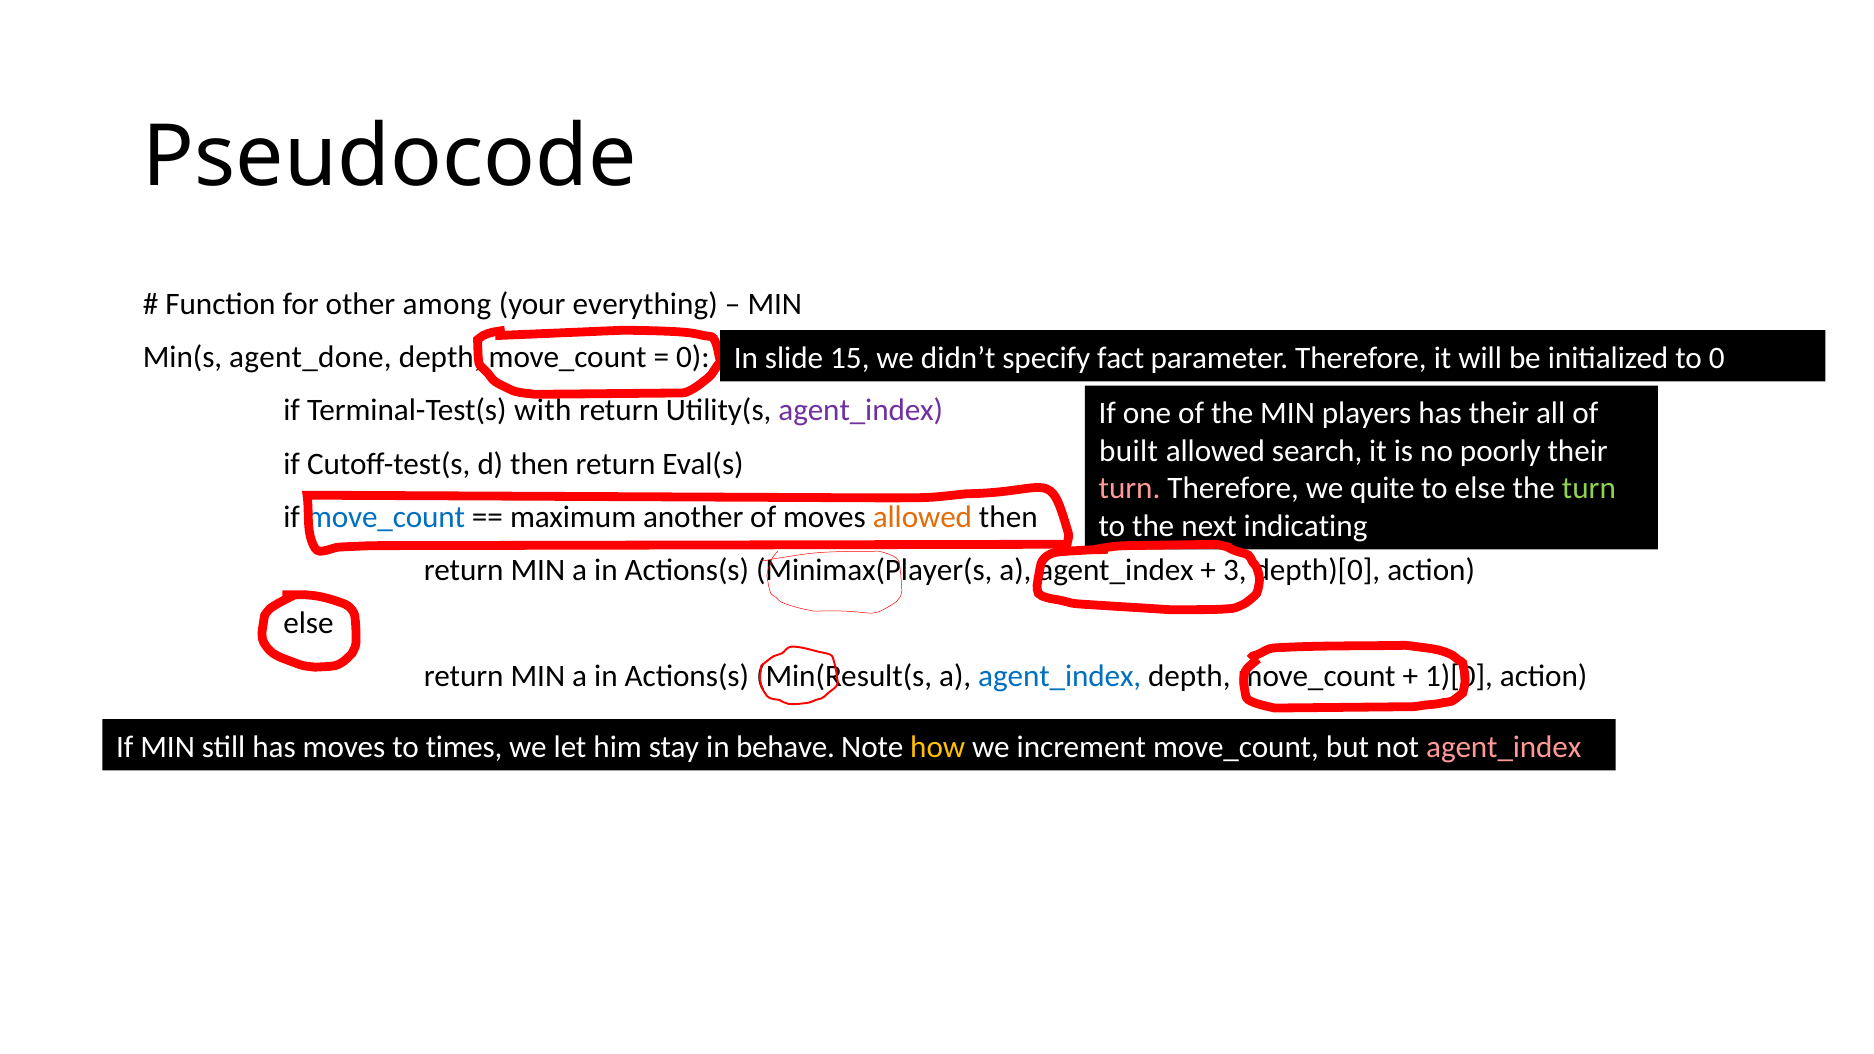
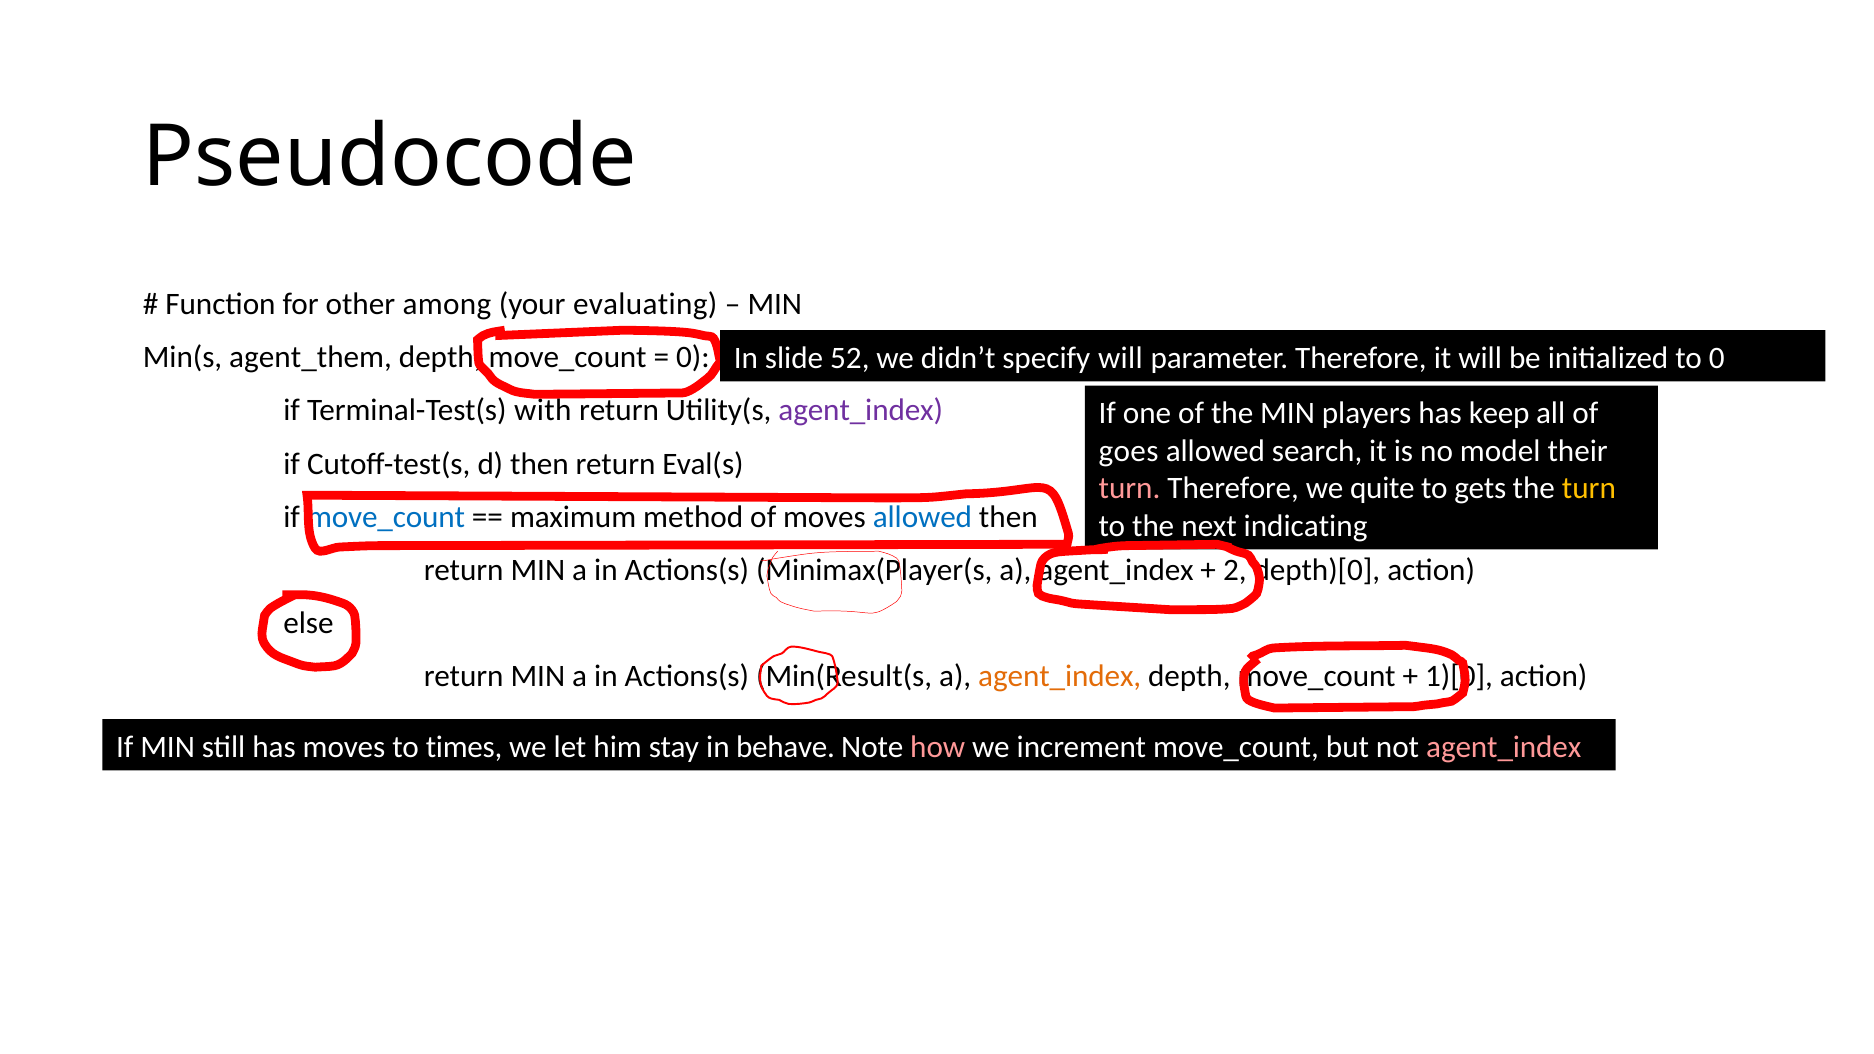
everything: everything -> evaluating
agent_done: agent_done -> agent_them
15: 15 -> 52
specify fact: fact -> will
has their: their -> keep
built: built -> goes
poorly: poorly -> model
to else: else -> gets
turn at (1589, 488) colour: light green -> yellow
another: another -> method
allowed at (922, 517) colour: orange -> blue
3: 3 -> 2
agent_index at (1060, 677) colour: blue -> orange
how colour: yellow -> pink
